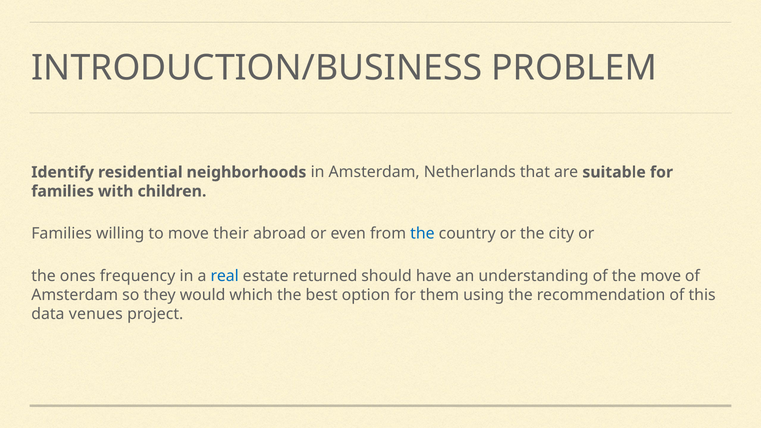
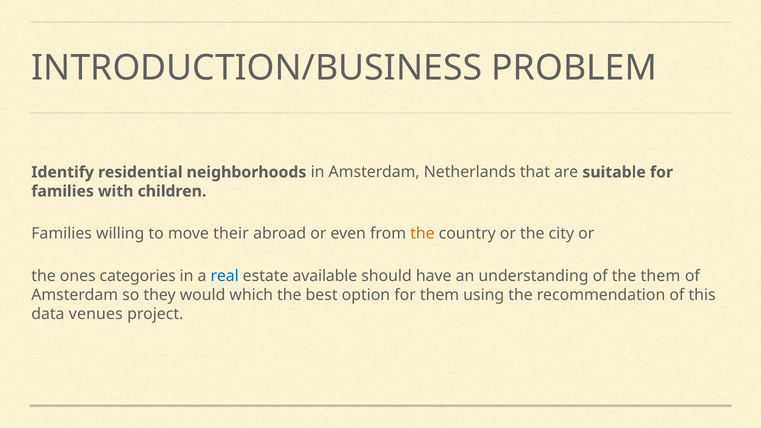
the at (422, 234) colour: blue -> orange
frequency: frequency -> categories
returned: returned -> available
the move: move -> them
